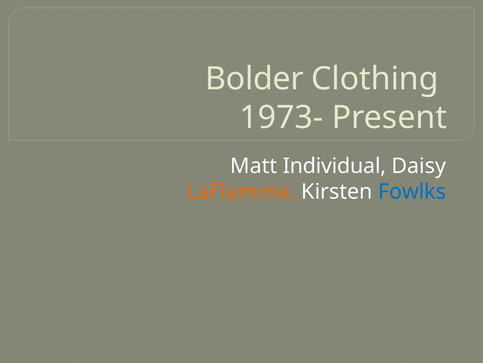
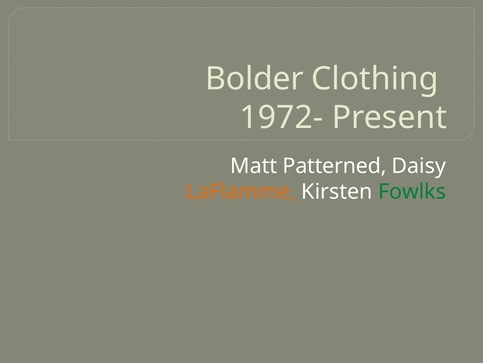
1973-: 1973- -> 1972-
Individual: Individual -> Patterned
Fowlks colour: blue -> green
